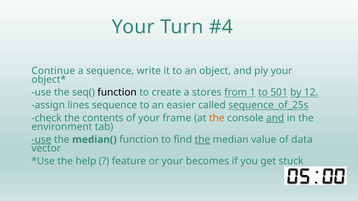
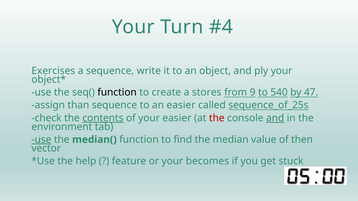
Continue: Continue -> Exercises
1: 1 -> 9
501: 501 -> 540
12: 12 -> 47
lines: lines -> than
contents underline: none -> present
your frame: frame -> easier
the at (217, 118) colour: orange -> red
the at (202, 140) underline: present -> none
data: data -> then
